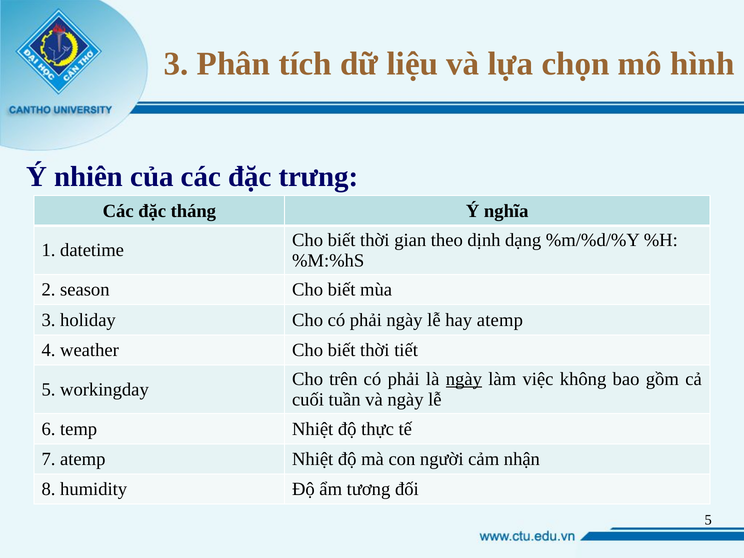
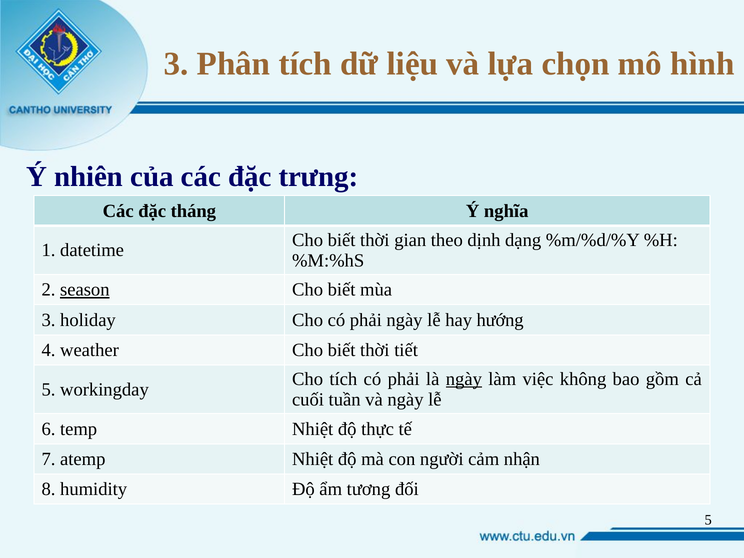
season underline: none -> present
hay atemp: atemp -> hướng
Cho trên: trên -> tích
